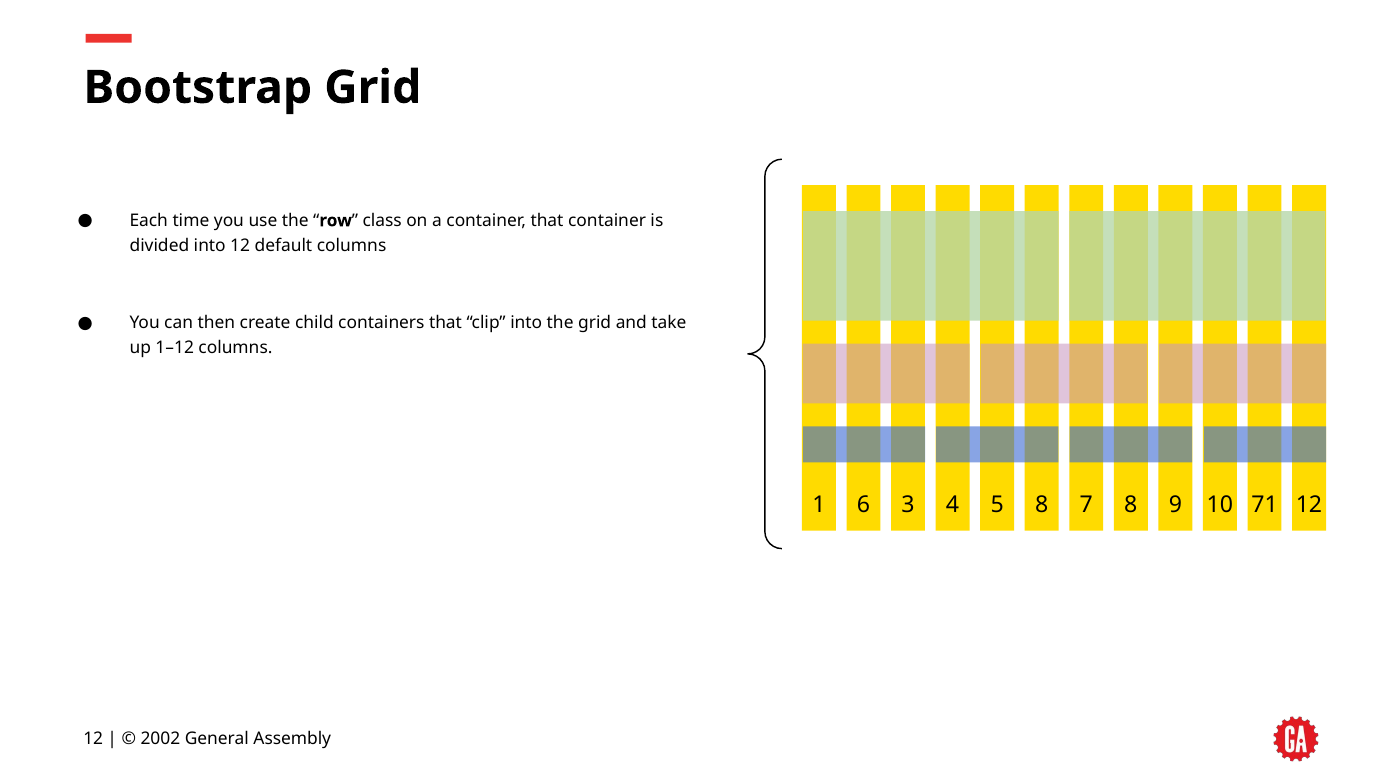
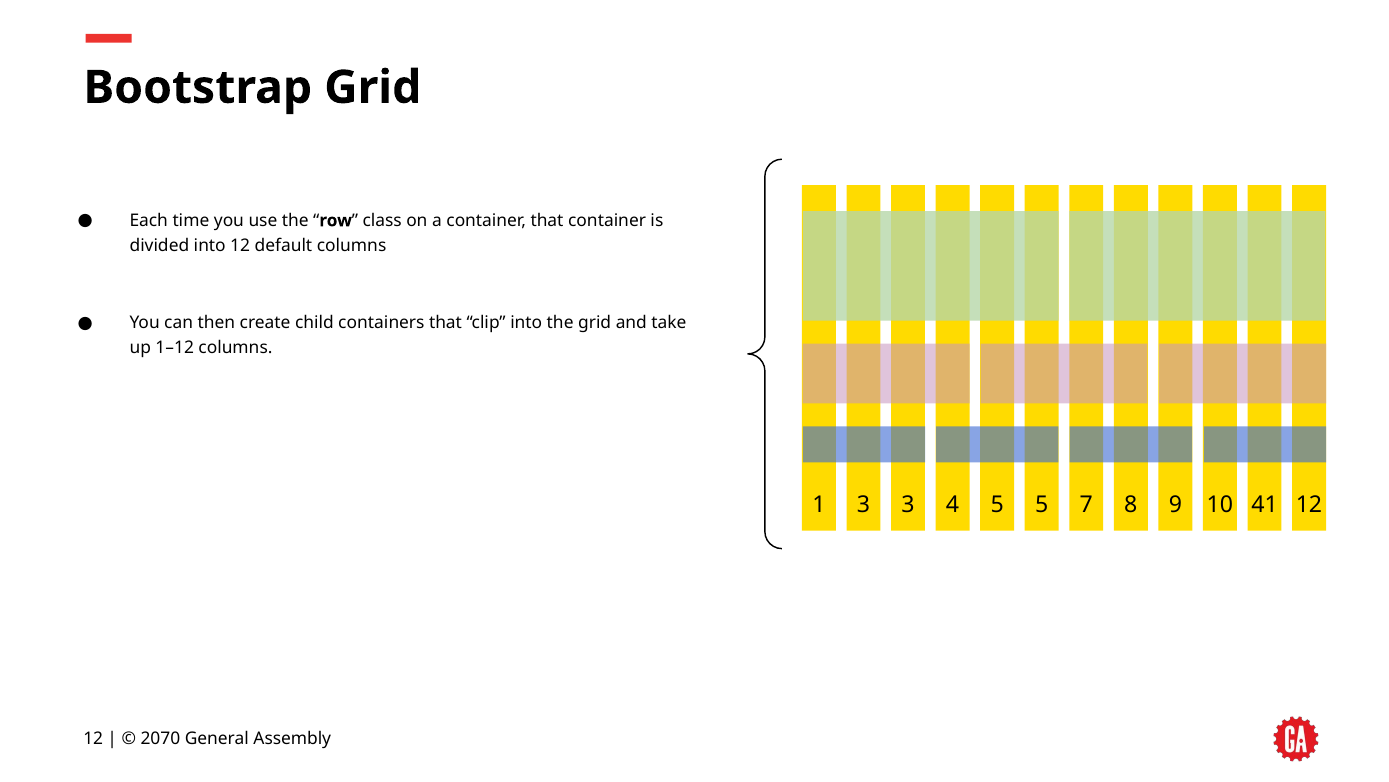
1 6: 6 -> 3
5 8: 8 -> 5
71: 71 -> 41
2002: 2002 -> 2070
